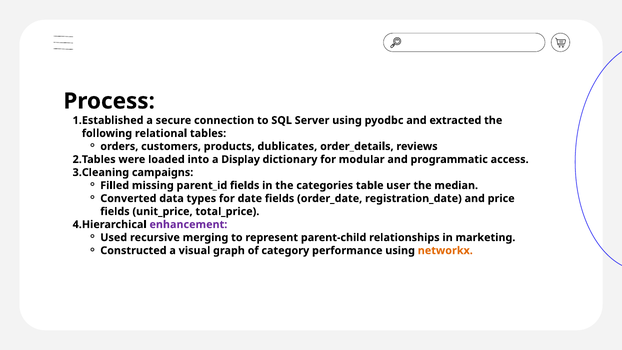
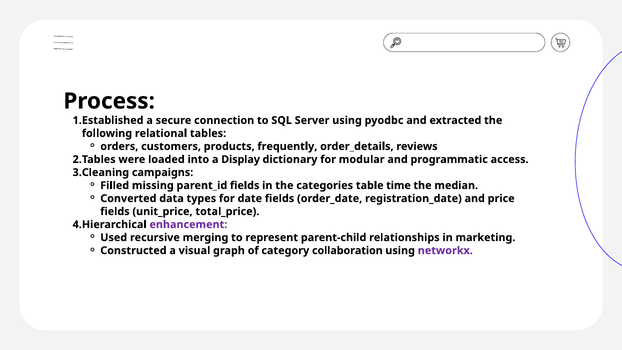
dublicates: dublicates -> frequently
user: user -> time
performance: performance -> collaboration
networkx colour: orange -> purple
